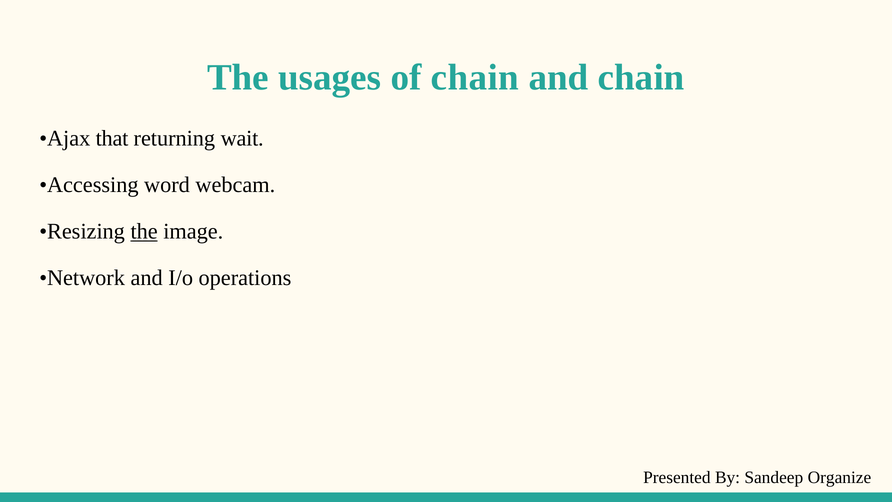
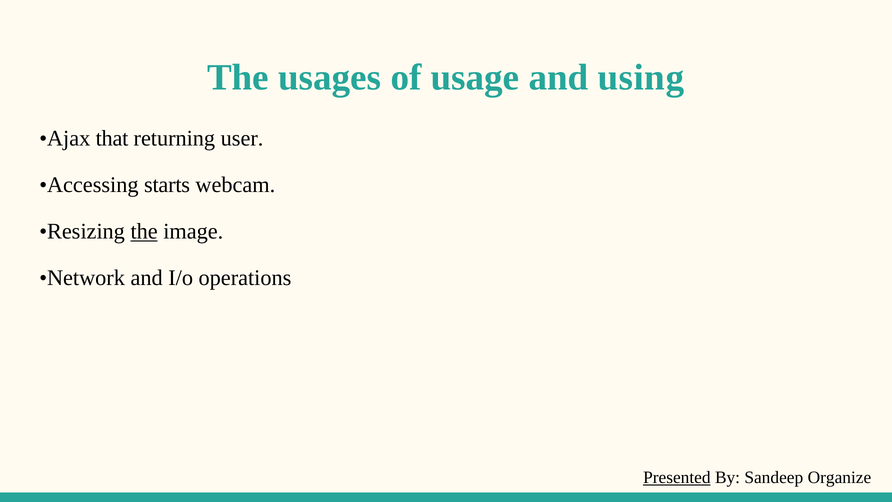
of chain: chain -> usage
and chain: chain -> using
wait: wait -> user
word: word -> starts
Presented underline: none -> present
